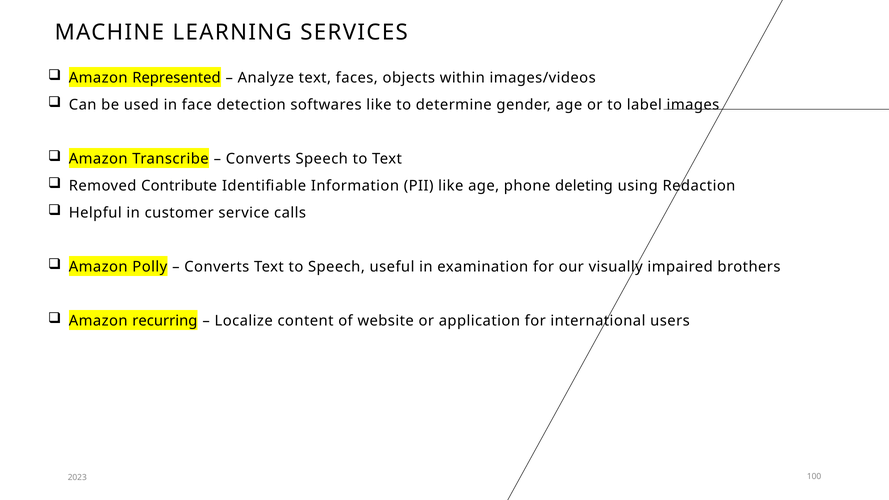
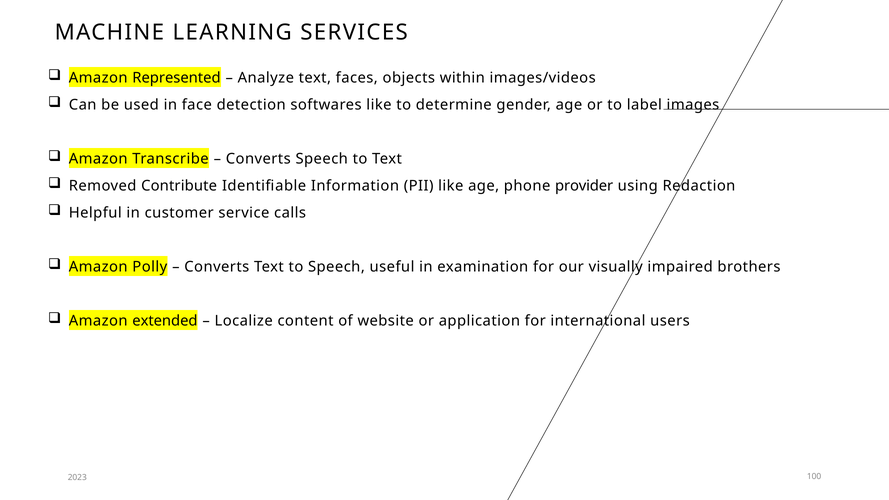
deleting: deleting -> provider
recurring: recurring -> extended
